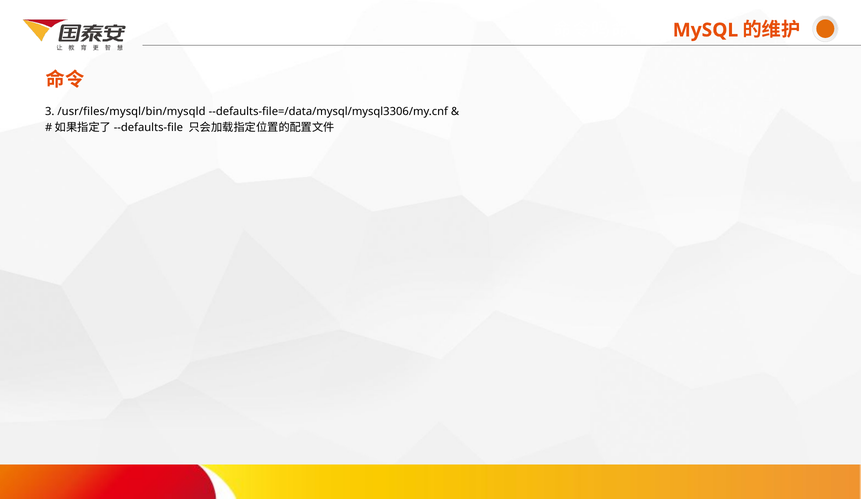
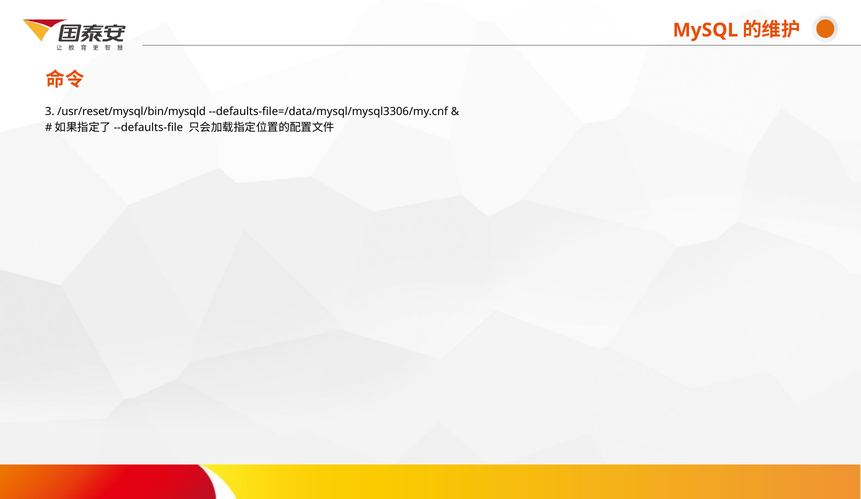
/usr/files/mysql/bin/mysqld: /usr/files/mysql/bin/mysqld -> /usr/reset/mysql/bin/mysqld
